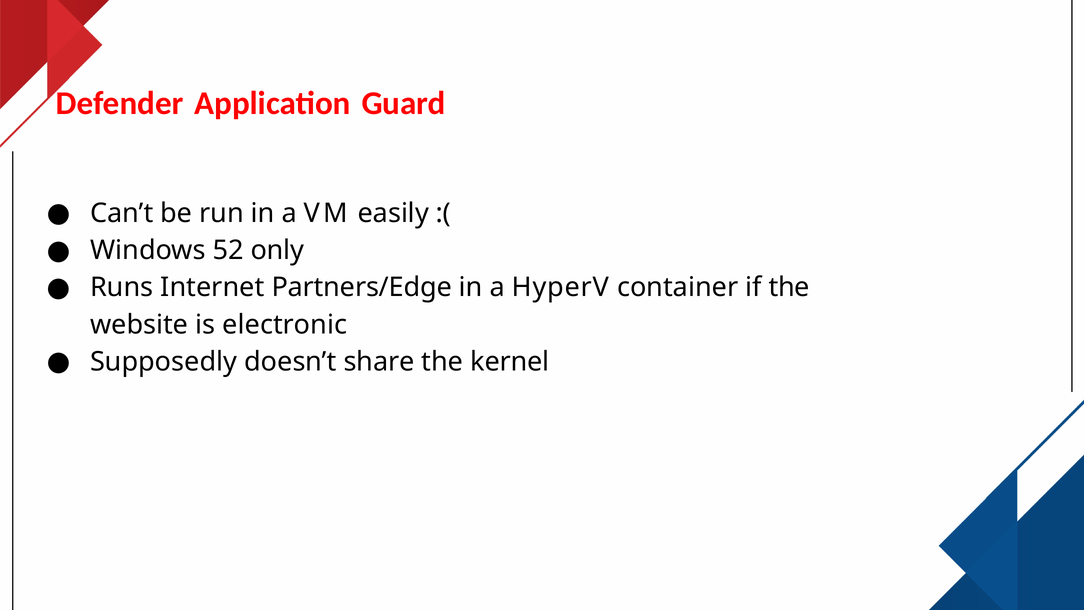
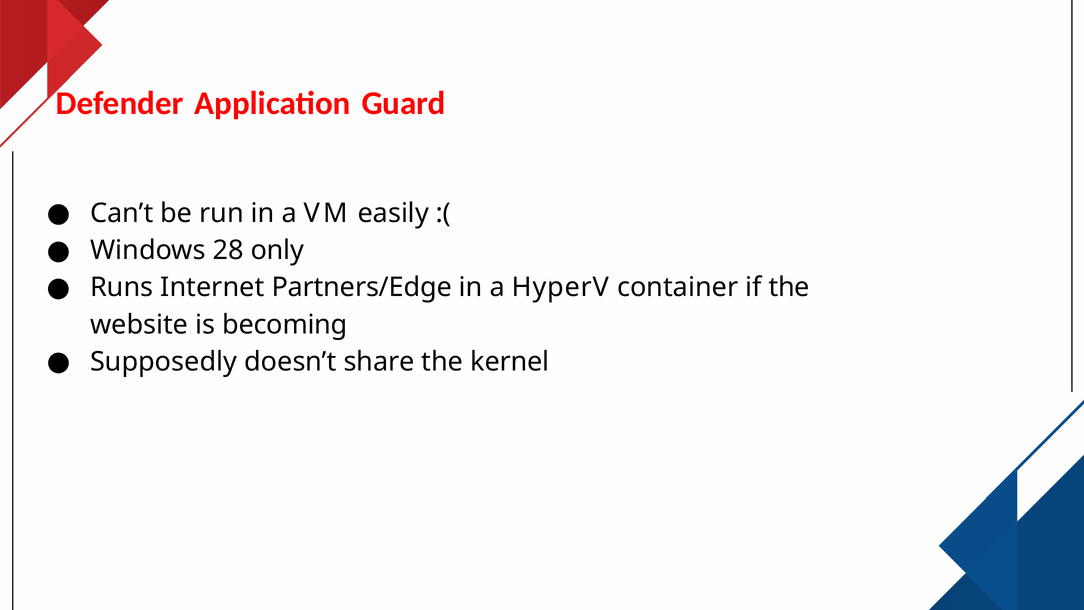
52: 52 -> 28
electronic: electronic -> becoming
